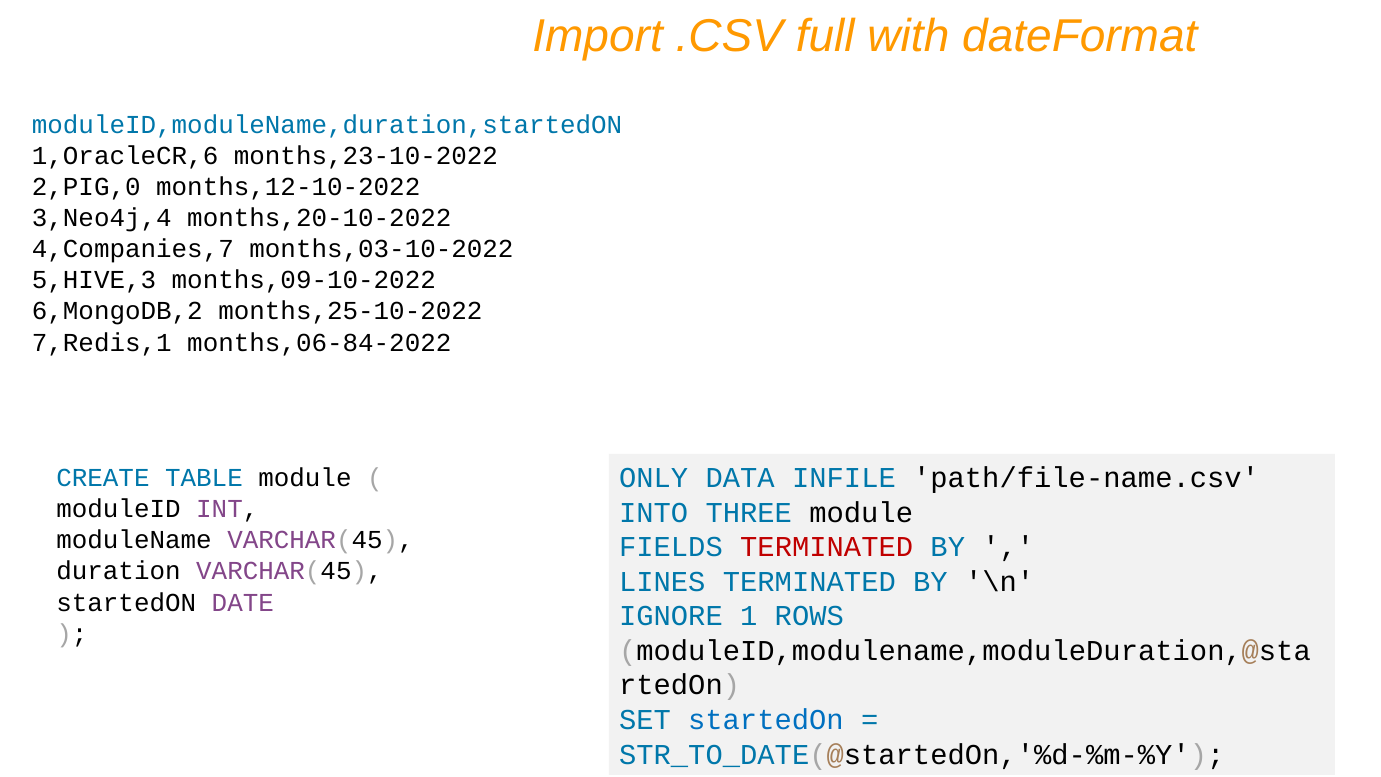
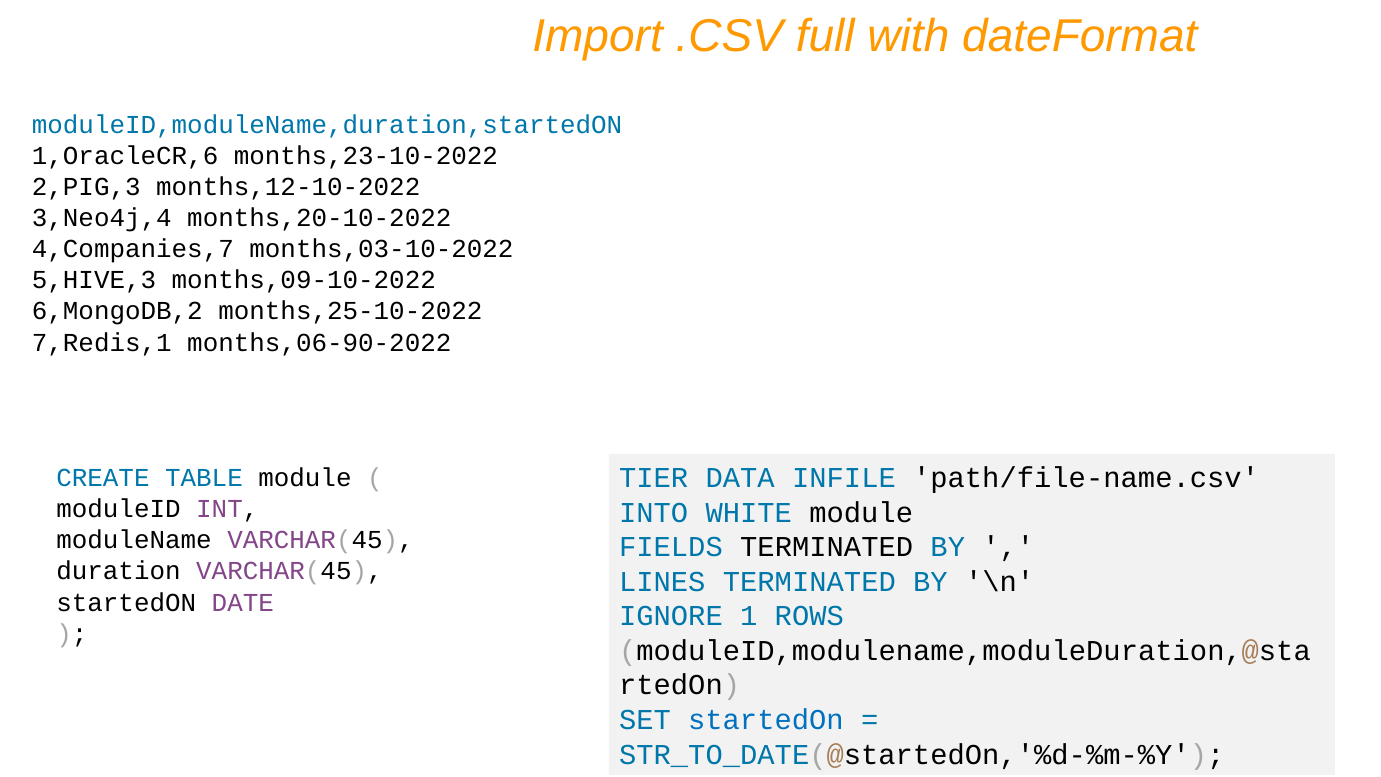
2,PIG,0: 2,PIG,0 -> 2,PIG,3
months,06-84-2022: months,06-84-2022 -> months,06-90-2022
ONLY: ONLY -> TIER
THREE: THREE -> WHITE
TERMINATED at (827, 547) colour: red -> black
